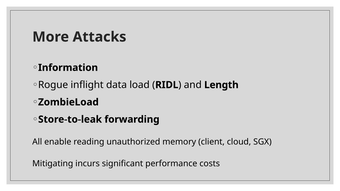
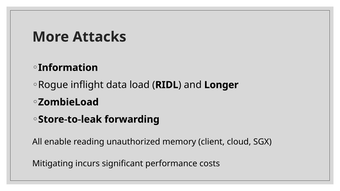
Length: Length -> Longer
